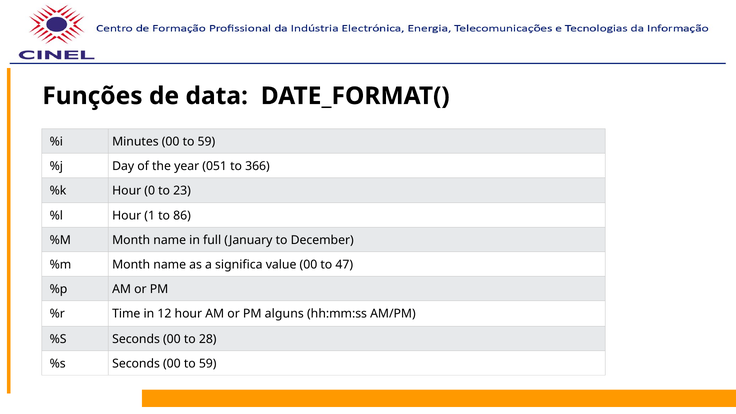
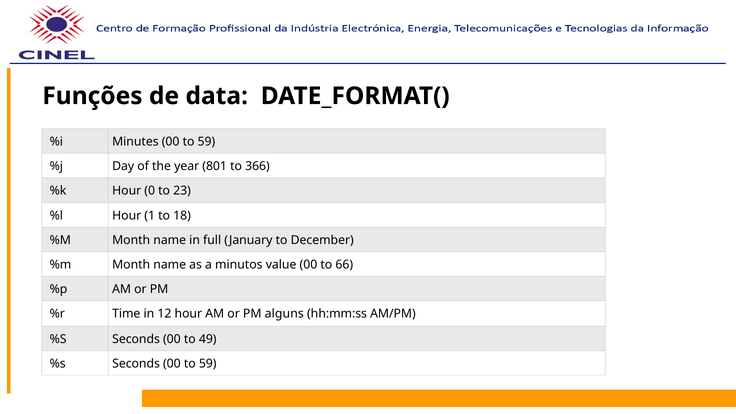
051: 051 -> 801
86: 86 -> 18
significa: significa -> minutos
47: 47 -> 66
28: 28 -> 49
